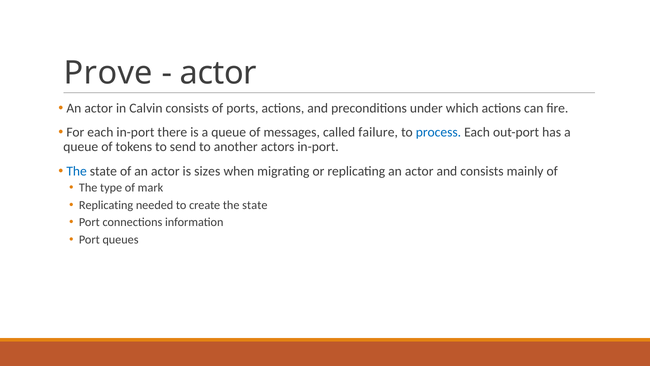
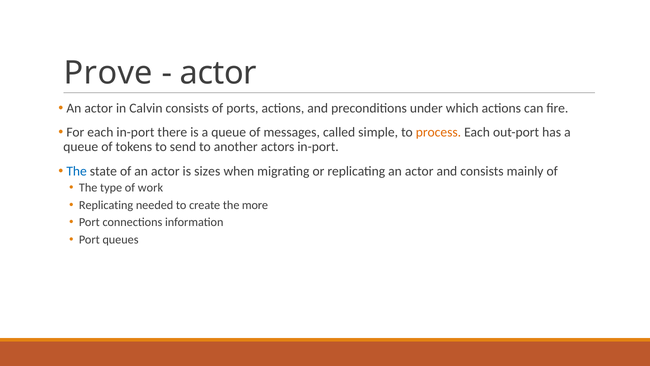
failure: failure -> simple
process colour: blue -> orange
mark: mark -> work
create the state: state -> more
